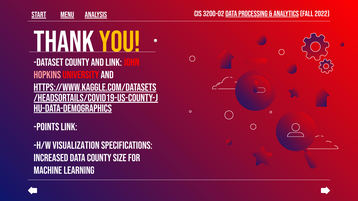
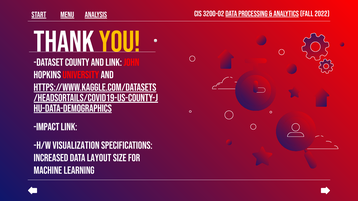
Hopkins colour: pink -> white
Points: Points -> Impact
data county: county -> layout
